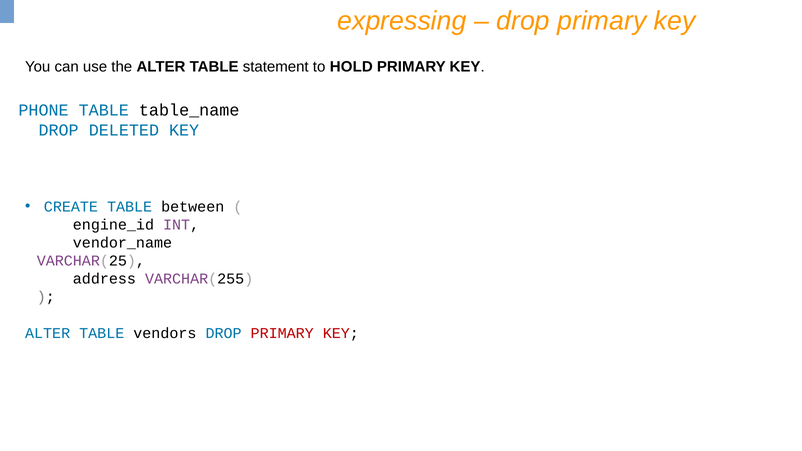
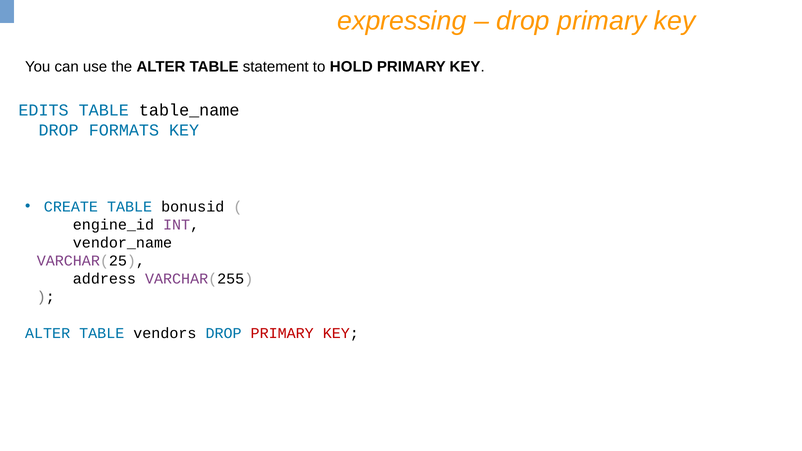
PHONE: PHONE -> EDITS
DELETED: DELETED -> FORMATS
between: between -> bonusid
